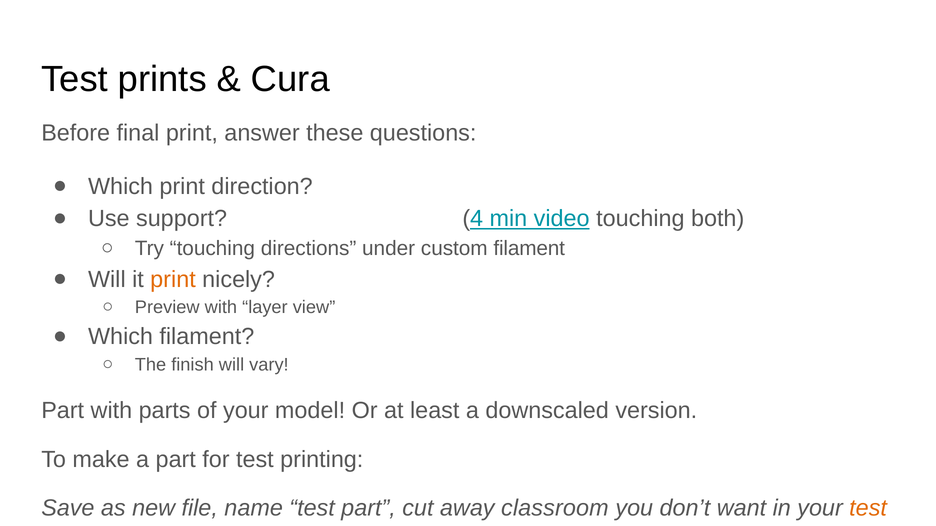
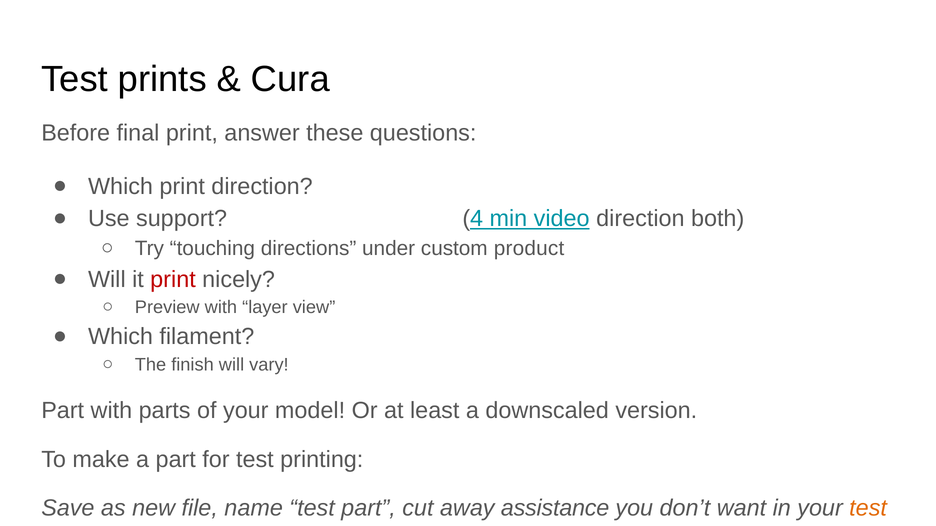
video touching: touching -> direction
custom filament: filament -> product
print at (173, 280) colour: orange -> red
classroom: classroom -> assistance
